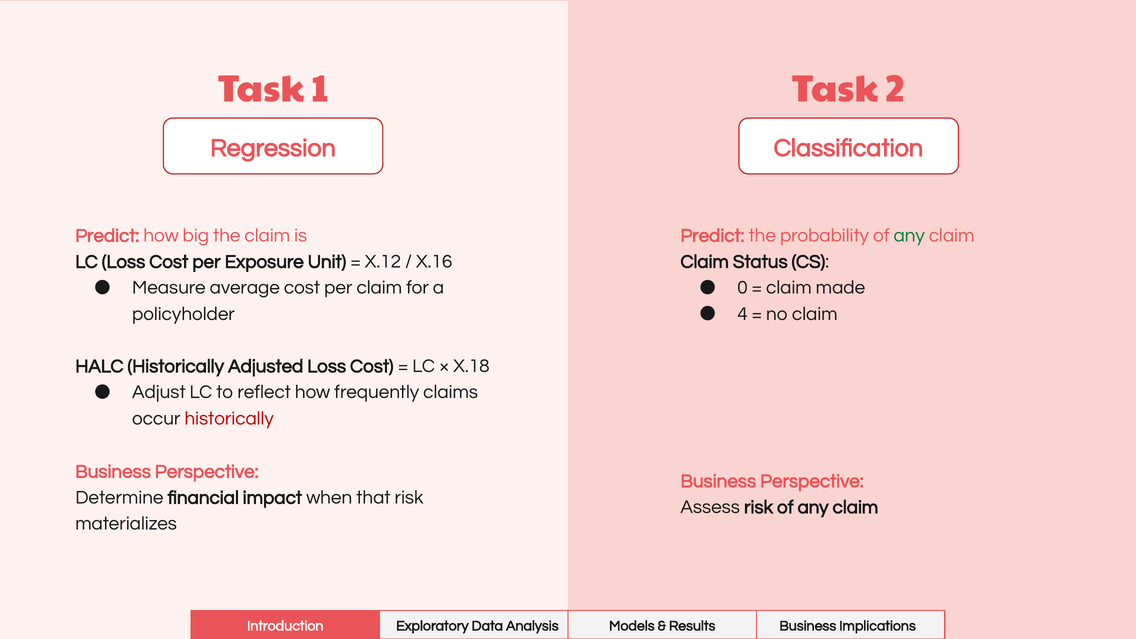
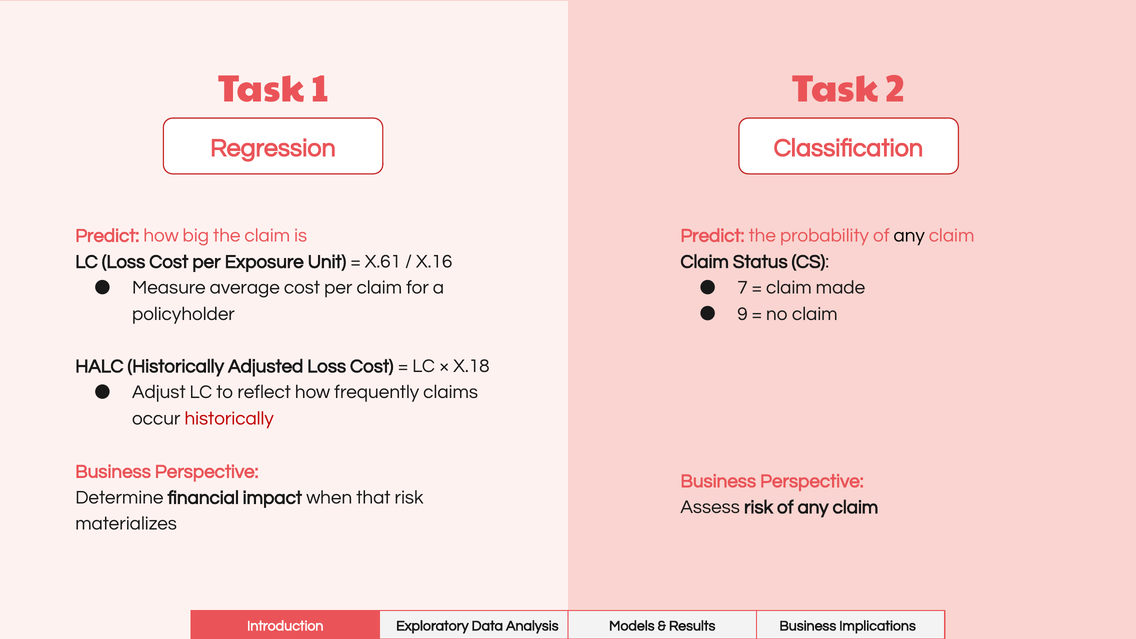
any at (909, 235) colour: green -> black
X.12: X.12 -> X.61
0: 0 -> 7
4: 4 -> 9
